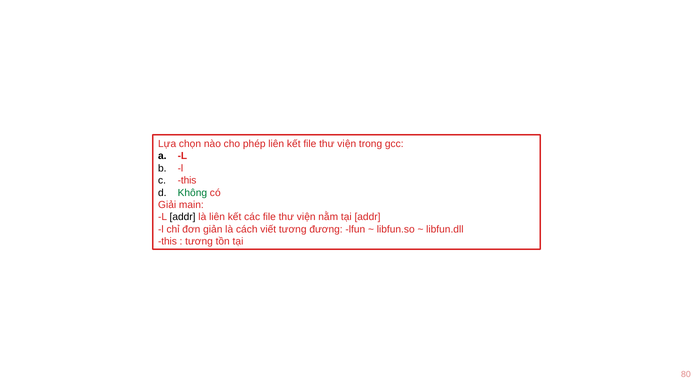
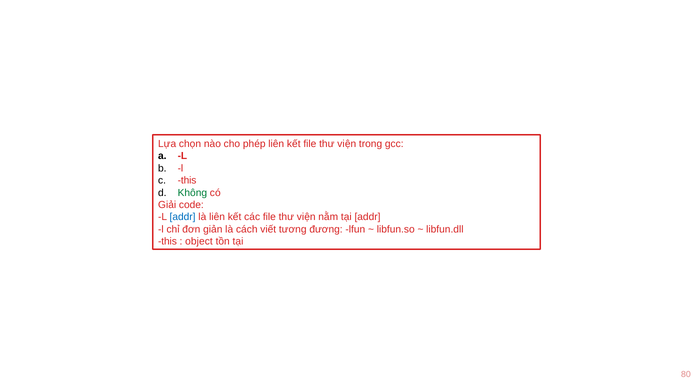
main: main -> code
addr at (183, 217) colour: black -> blue
tương at (199, 241): tương -> object
